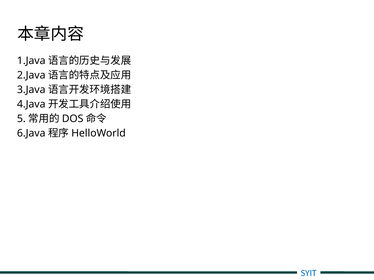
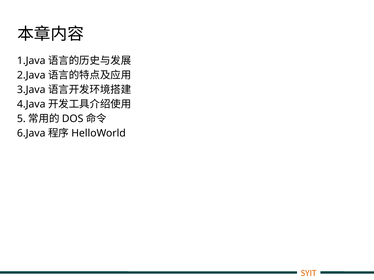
SYIT colour: blue -> orange
